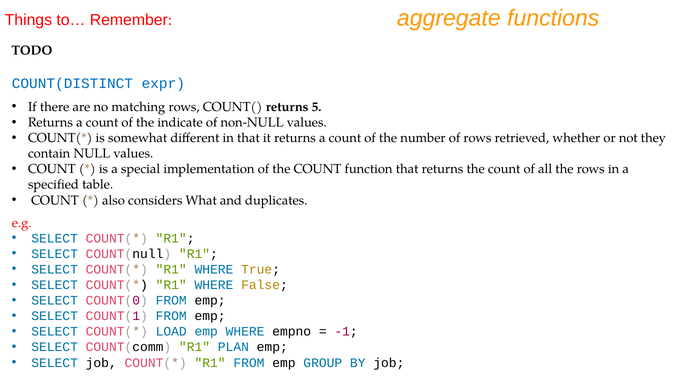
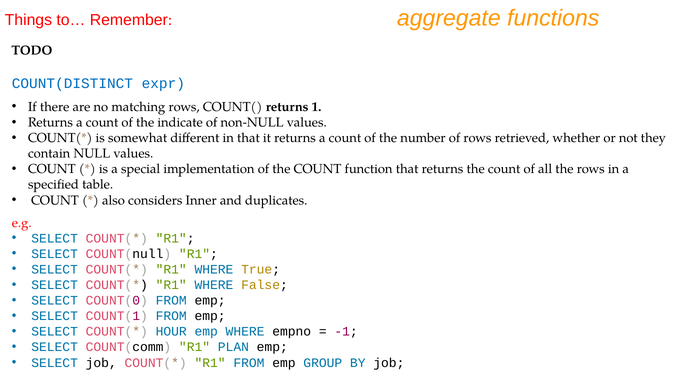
5: 5 -> 1
What: What -> Inner
LOAD: LOAD -> HOUR
